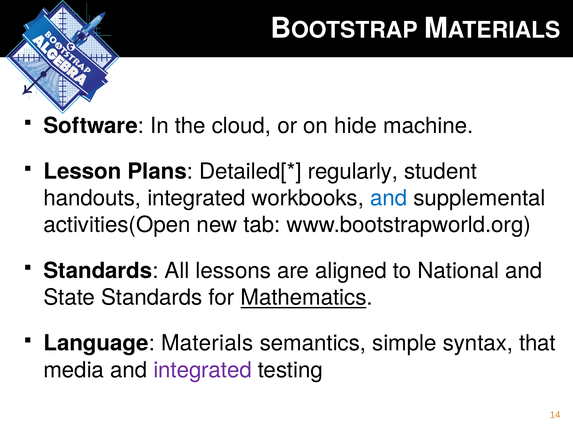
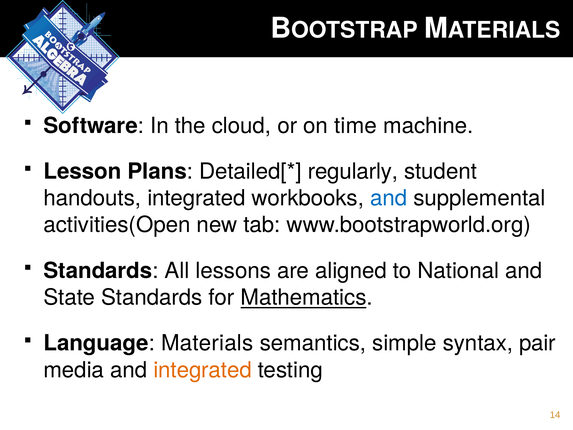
hide: hide -> time
that: that -> pair
integrated at (203, 370) colour: purple -> orange
